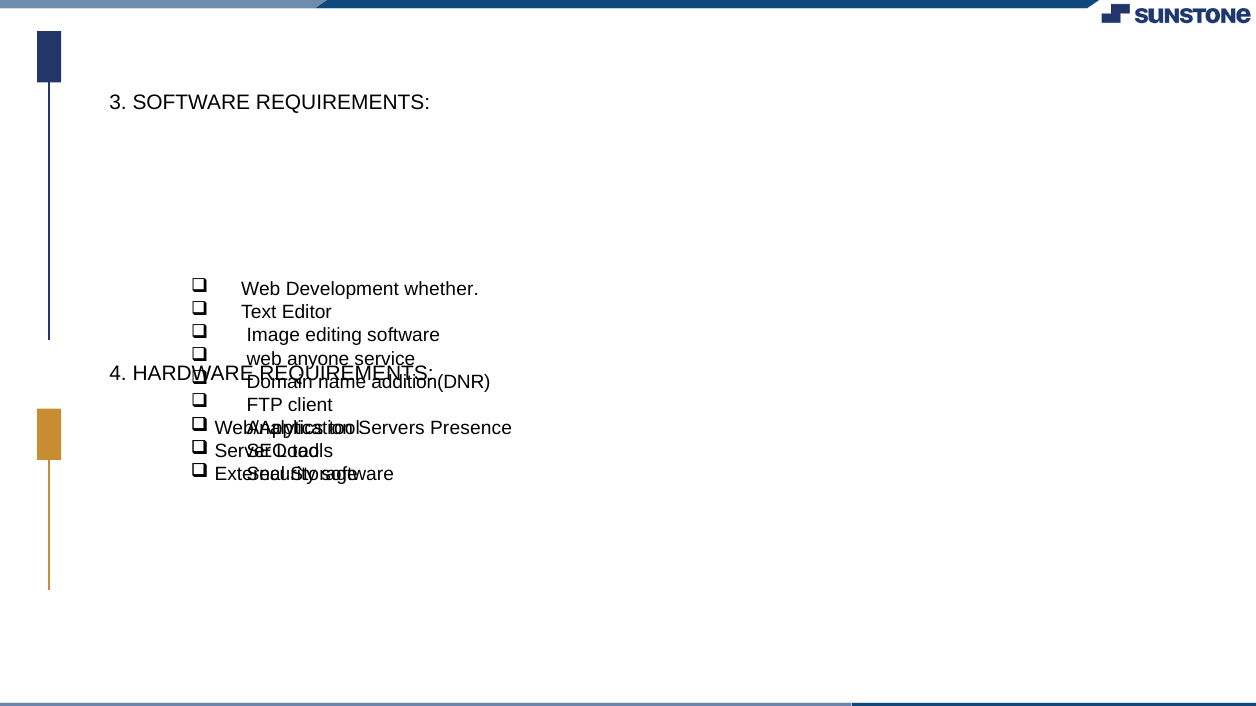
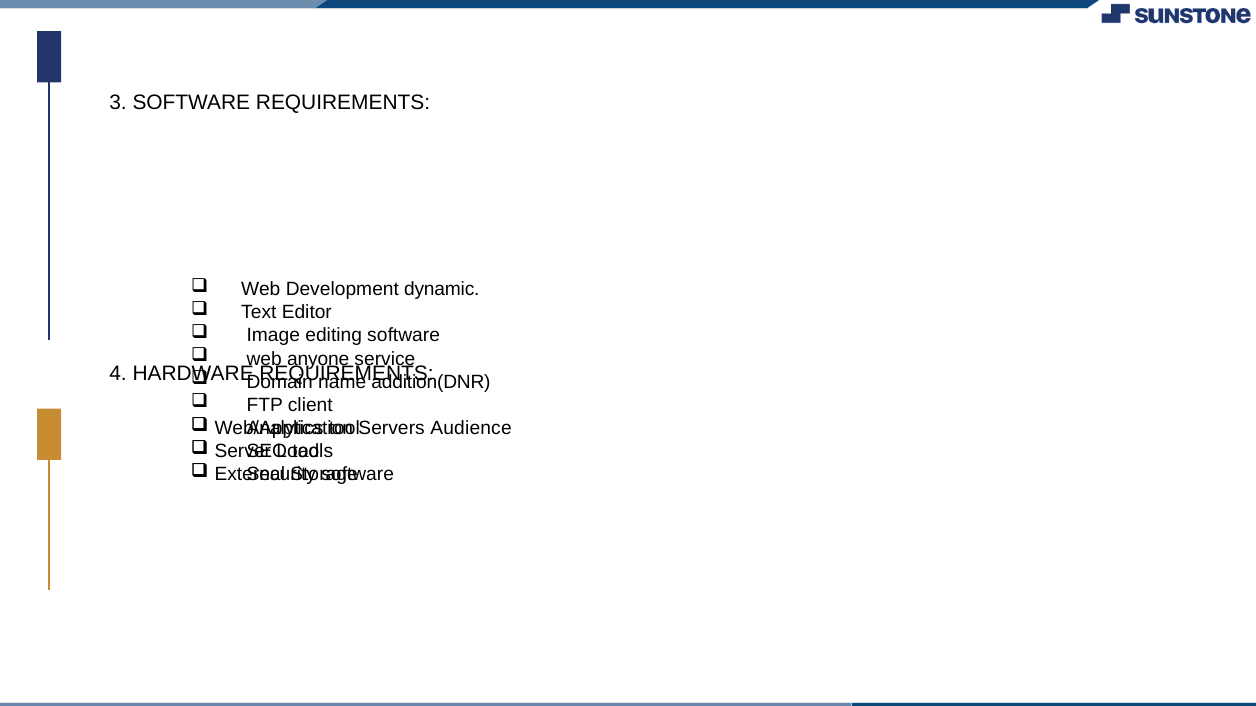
whether: whether -> dynamic
Presence: Presence -> Audience
